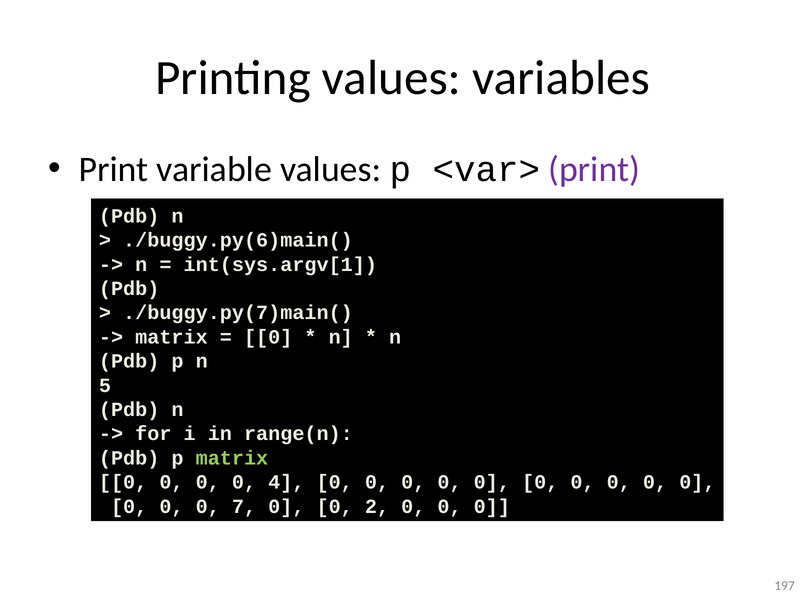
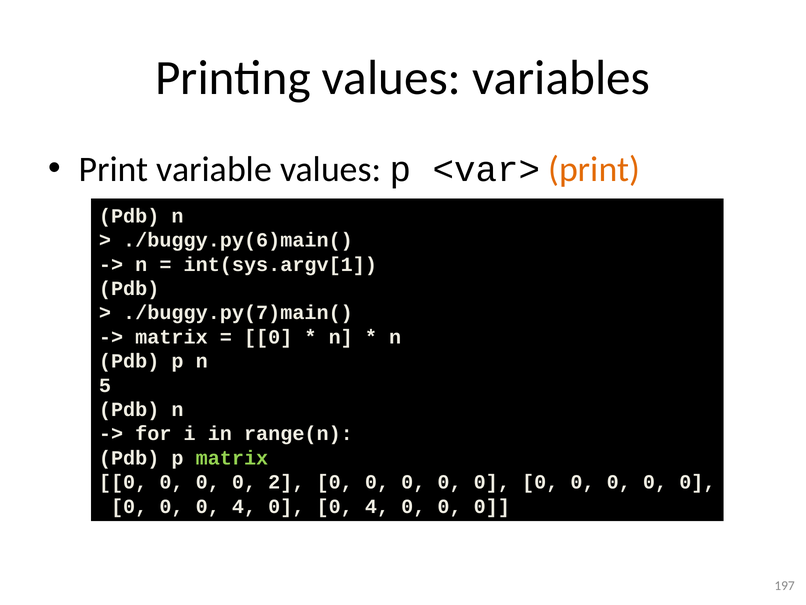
print at (594, 169) colour: purple -> orange
4: 4 -> 2
0 0 0 7: 7 -> 4
2 at (377, 506): 2 -> 4
